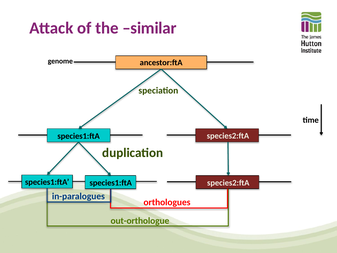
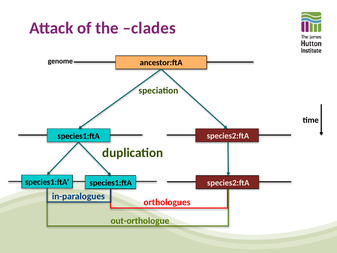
similar: similar -> clades
